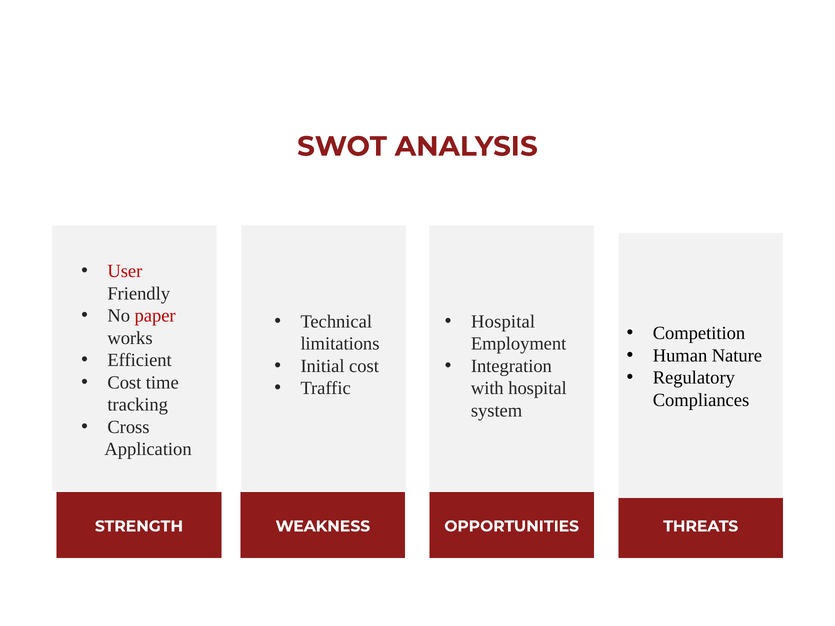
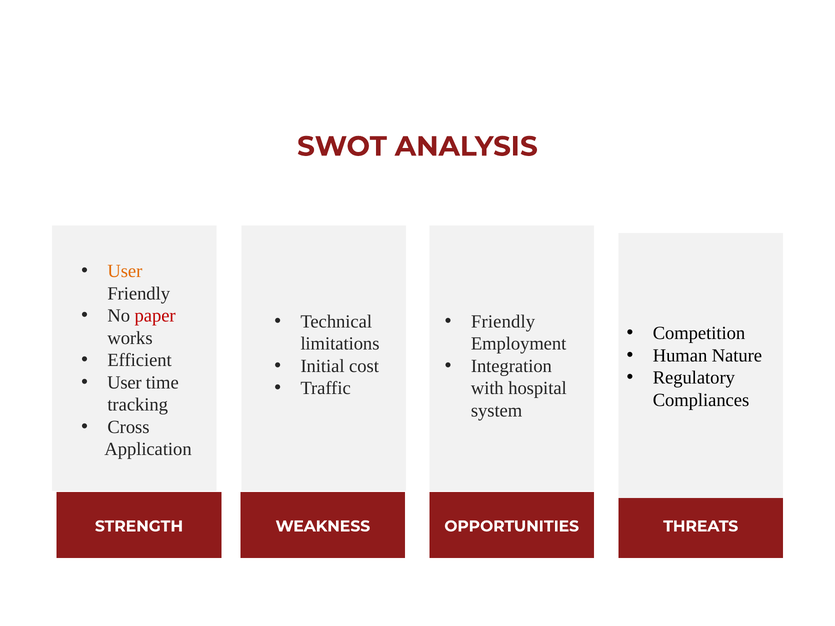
User at (125, 271) colour: red -> orange
Hospital at (503, 322): Hospital -> Friendly
Cost at (124, 383): Cost -> User
